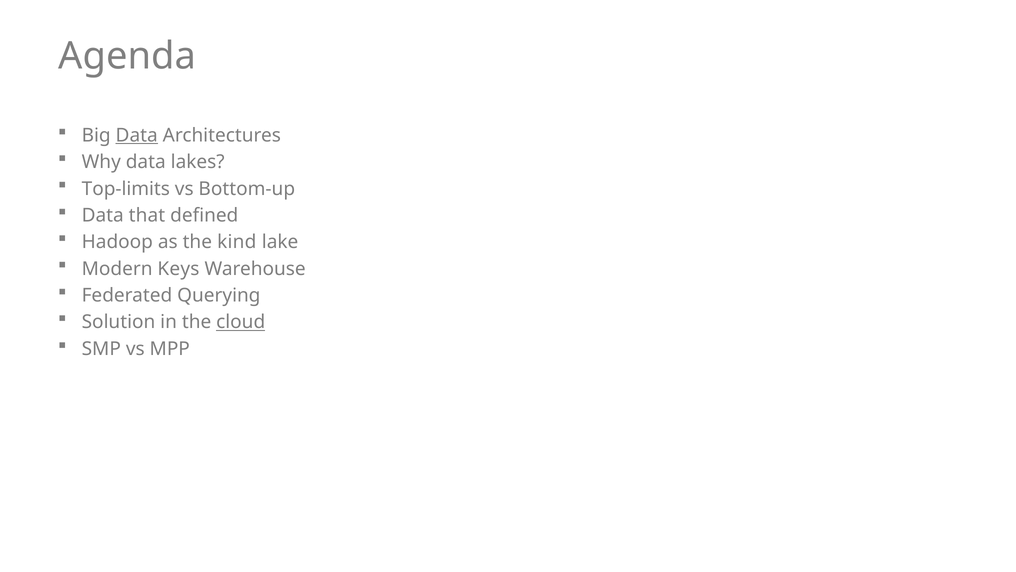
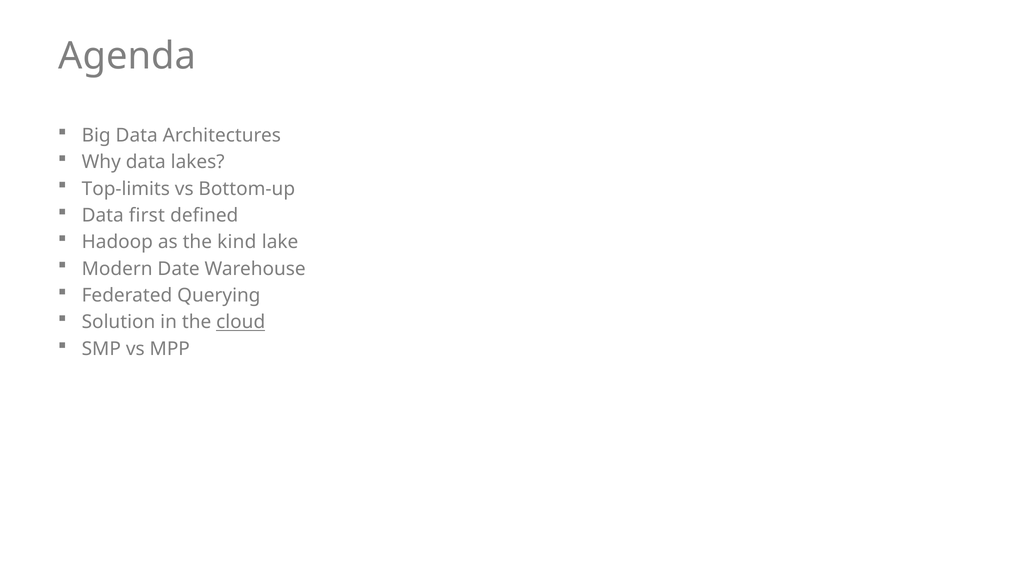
Data at (137, 135) underline: present -> none
that: that -> first
Keys: Keys -> Date
